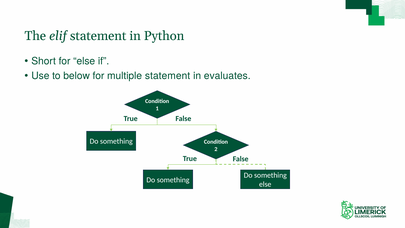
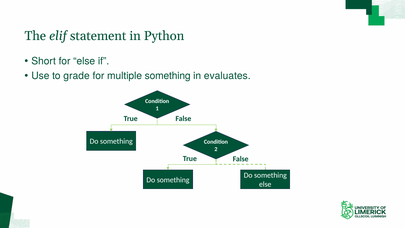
below: below -> grade
multiple statement: statement -> something
